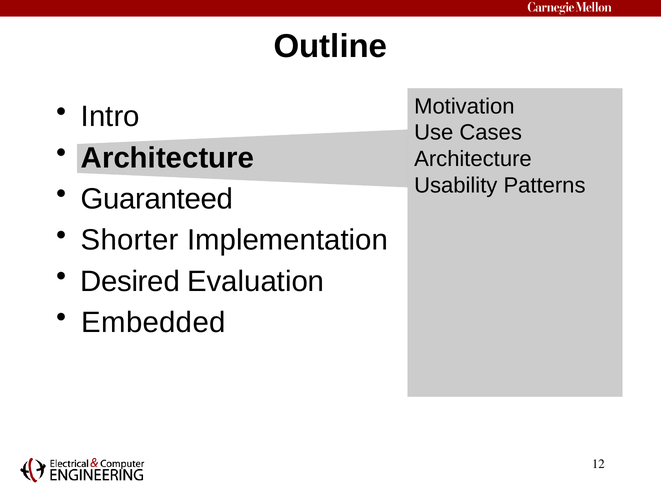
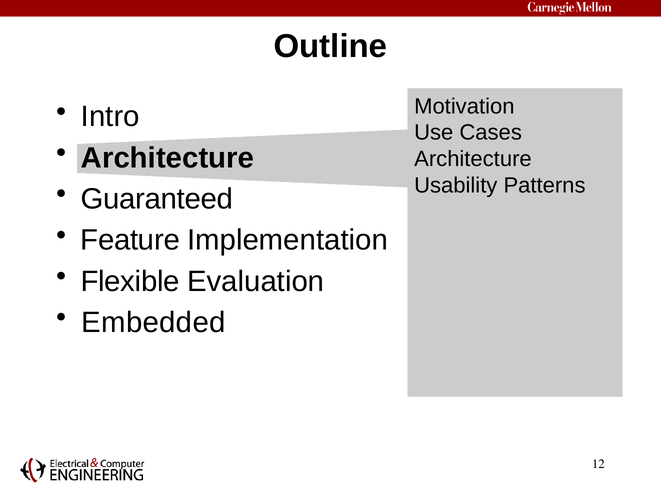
Shorter: Shorter -> Feature
Desired: Desired -> Flexible
